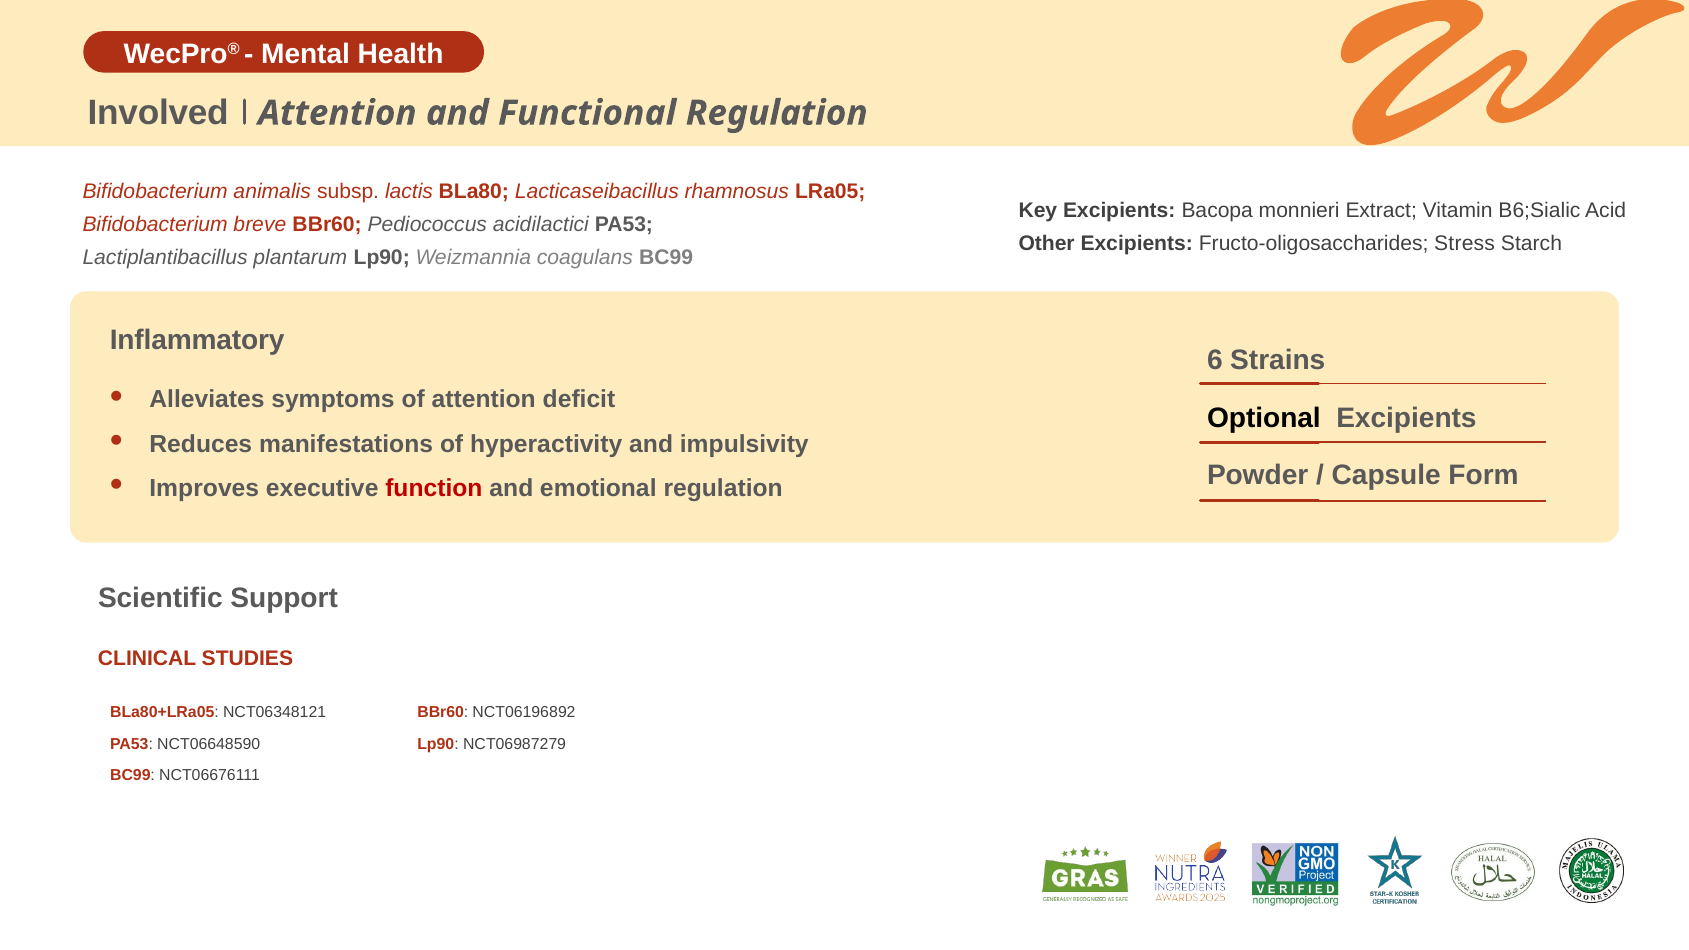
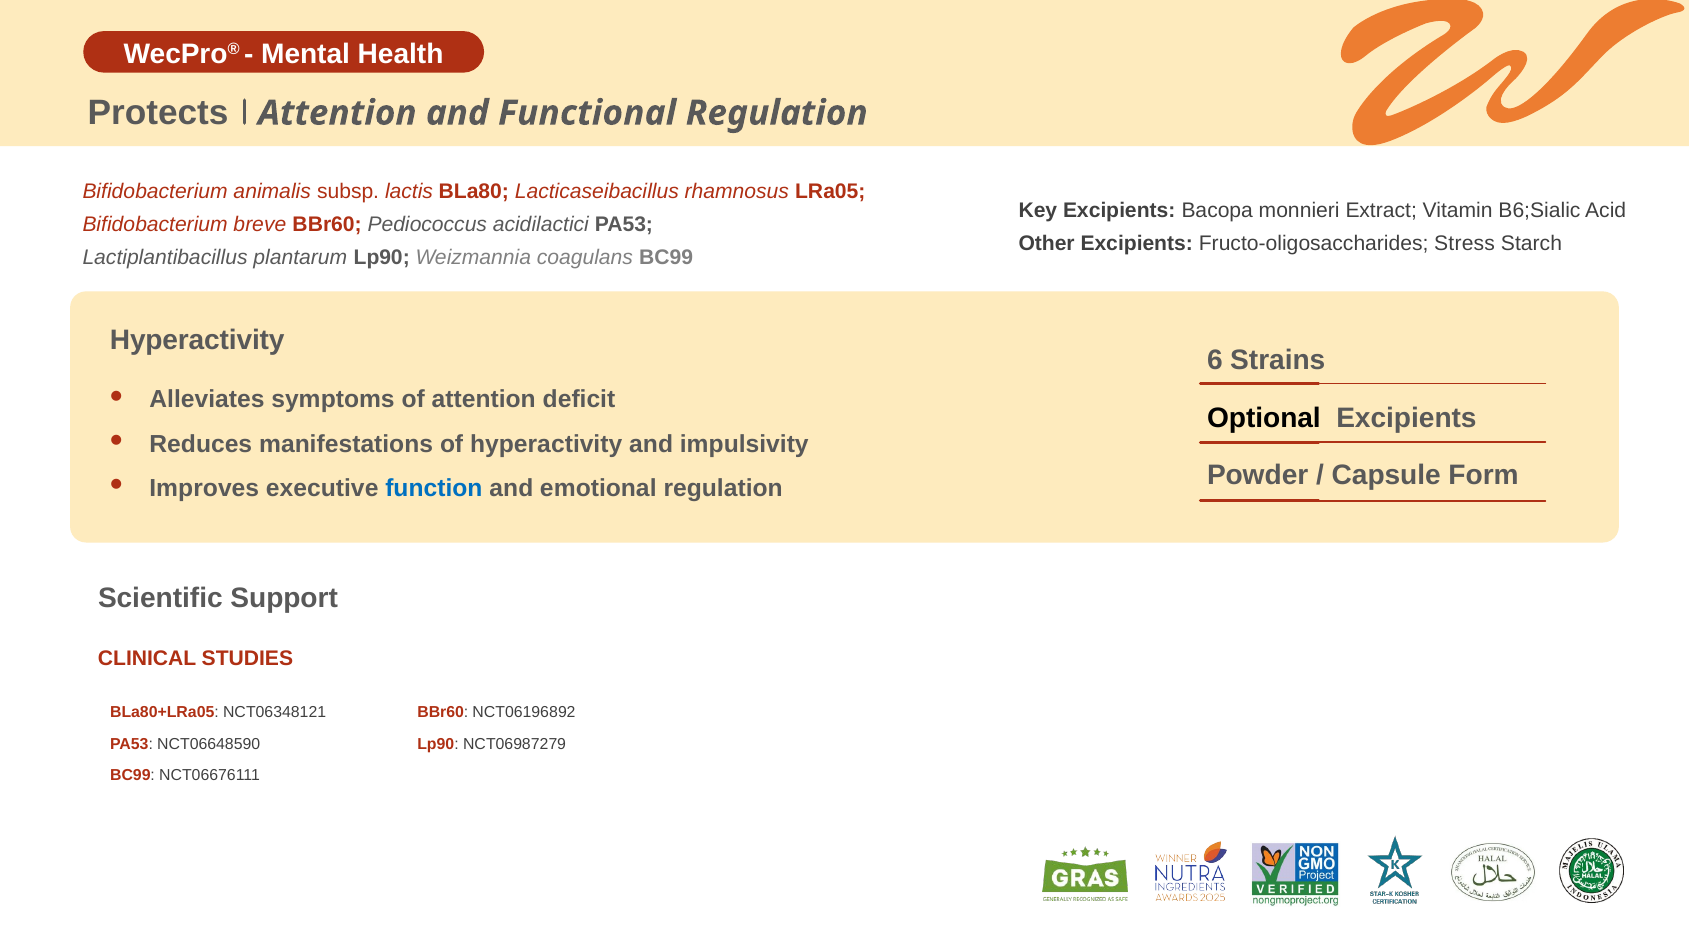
Involved: Involved -> Protects
Inflammatory at (197, 340): Inflammatory -> Hyperactivity
function colour: red -> blue
